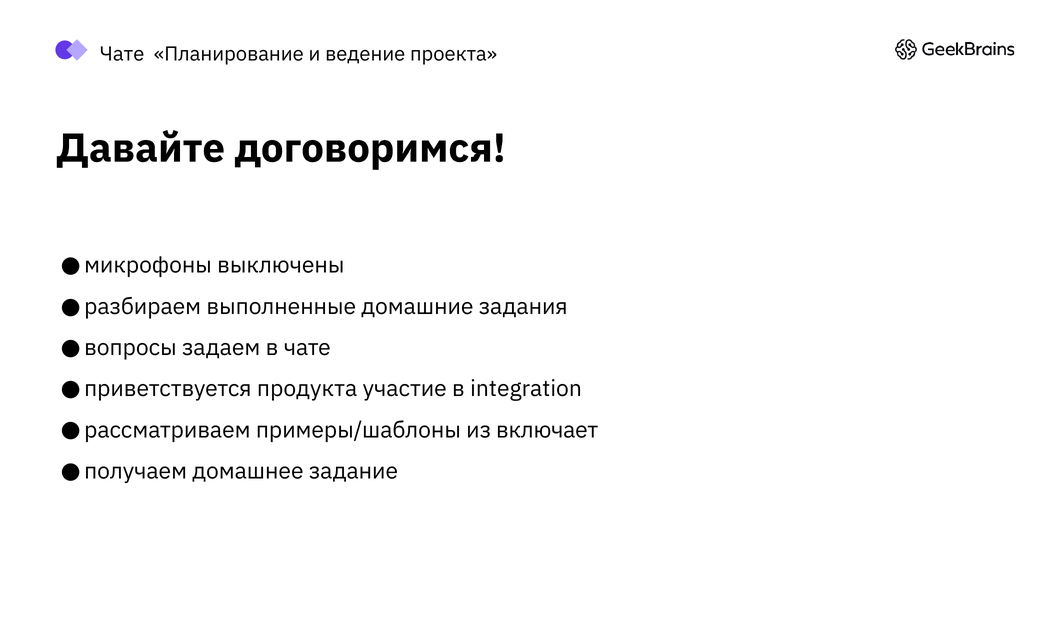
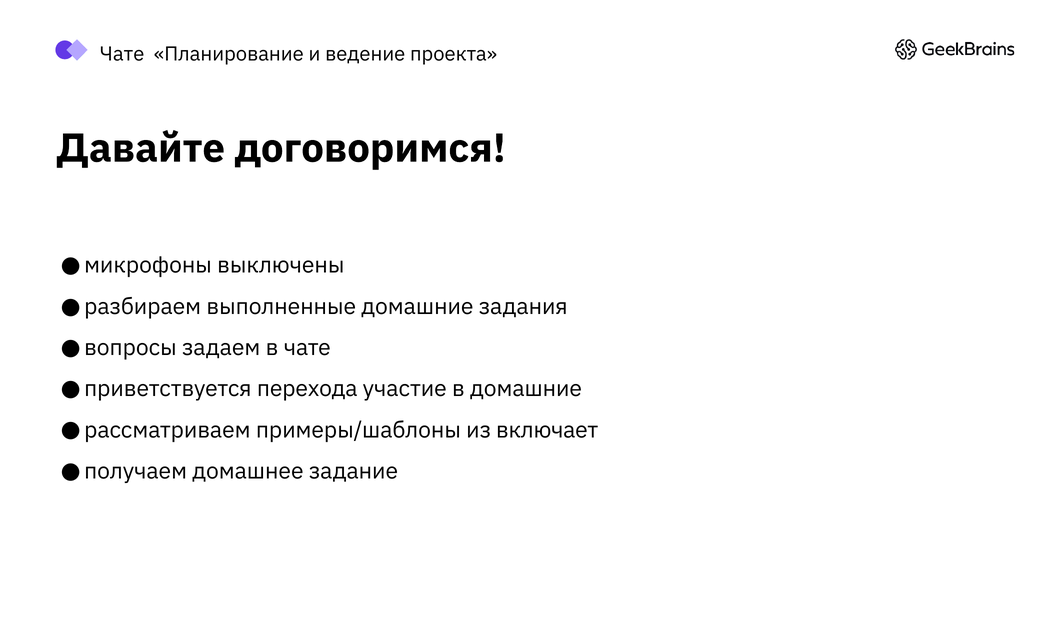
продукта: продукта -> перехода
в integration: integration -> домашние
